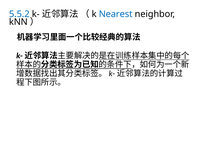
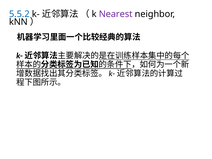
Nearest colour: blue -> purple
